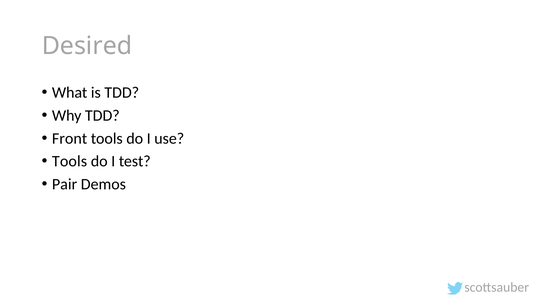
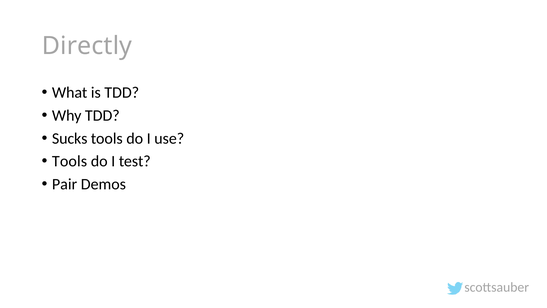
Desired: Desired -> Directly
Front: Front -> Sucks
